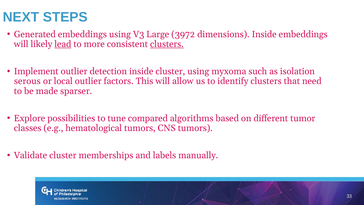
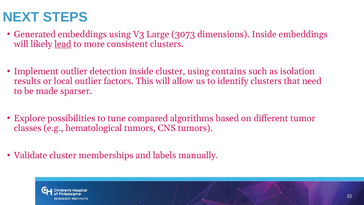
3972: 3972 -> 3073
clusters at (167, 44) underline: present -> none
myxoma: myxoma -> contains
serous: serous -> results
